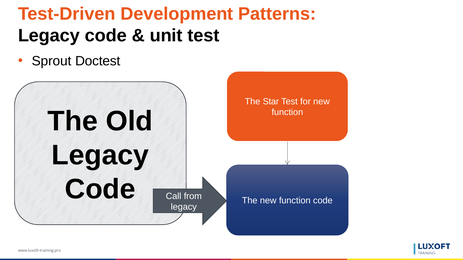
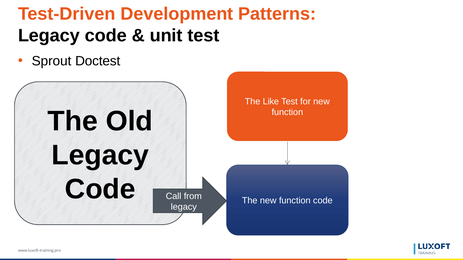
Star: Star -> Like
